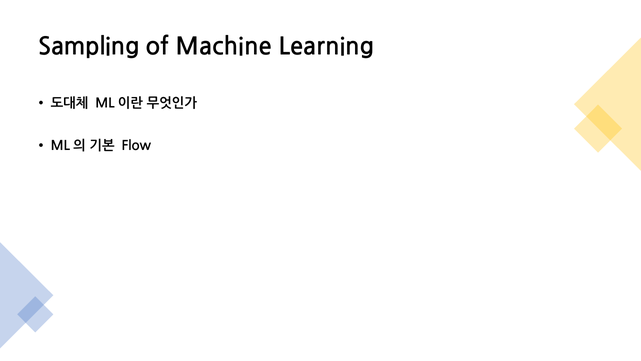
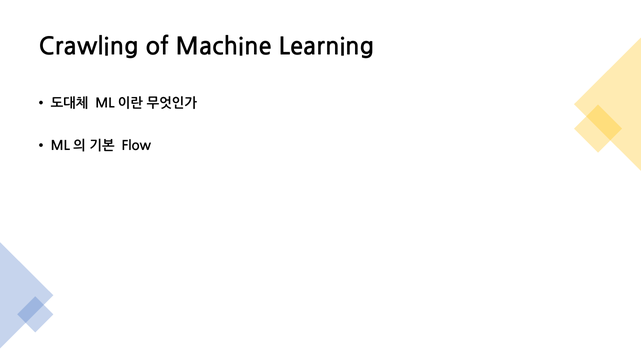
Sampling: Sampling -> Crawling
